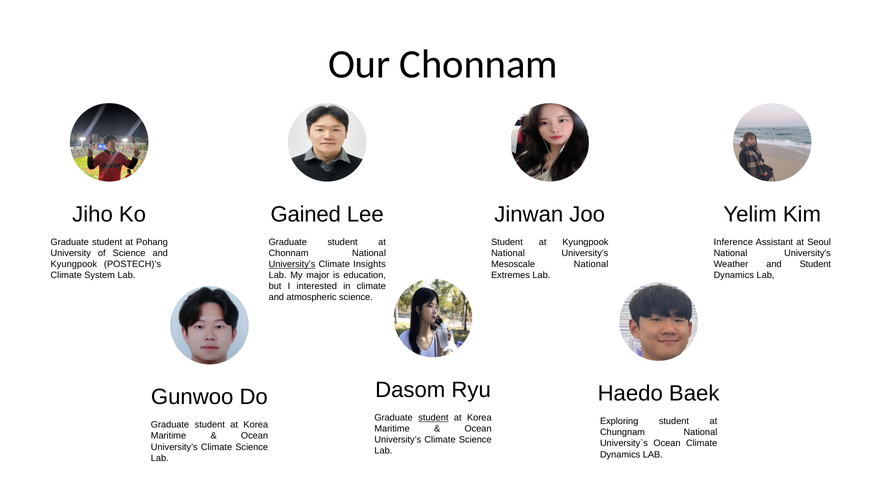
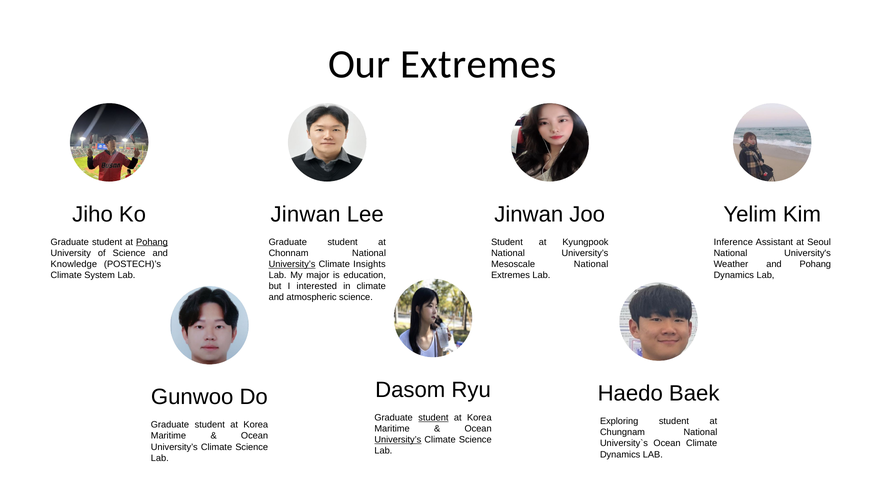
Our Chonnam: Chonnam -> Extremes
Gained at (306, 214): Gained -> Jinwan
Pohang at (152, 242) underline: none -> present
Kyungpook at (74, 264): Kyungpook -> Knowledge
and Student: Student -> Pohang
University’s at (398, 440) underline: none -> present
